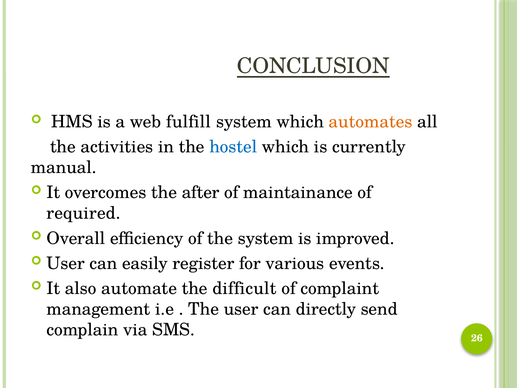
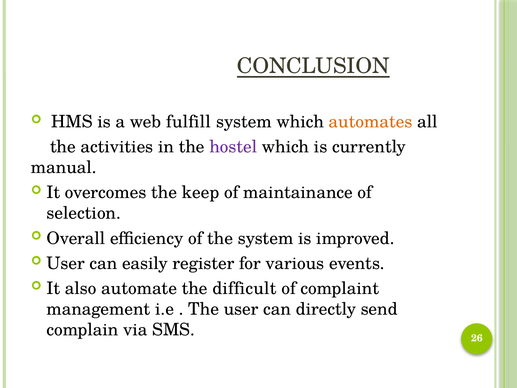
hostel colour: blue -> purple
after: after -> keep
required: required -> selection
